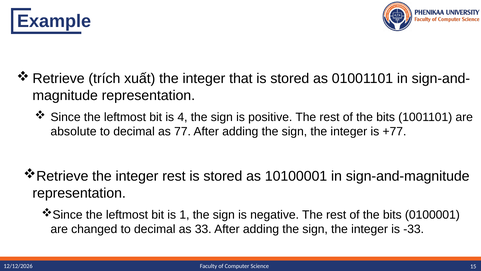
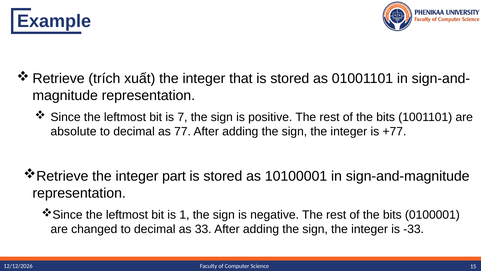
4: 4 -> 7
integer rest: rest -> part
